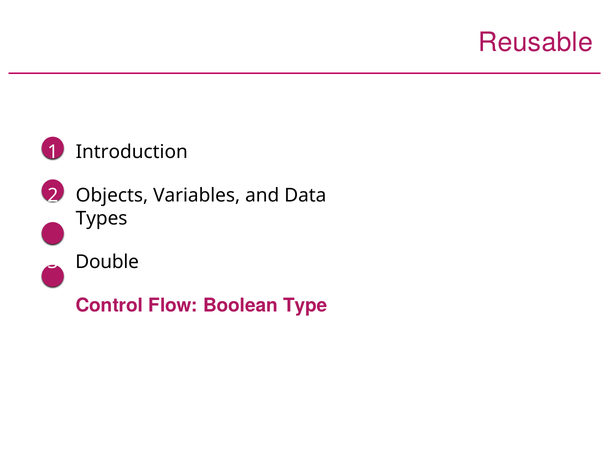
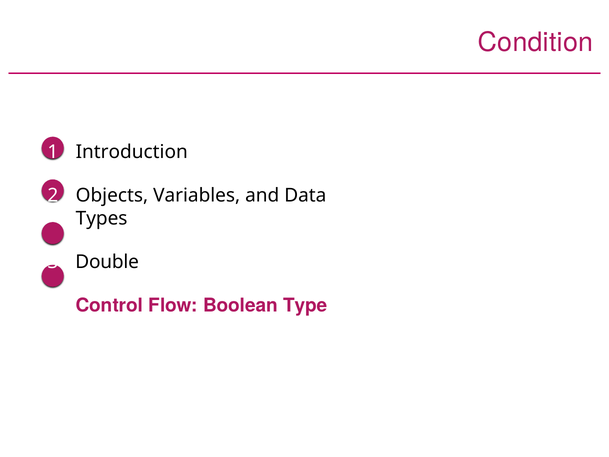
Reusable: Reusable -> Condition
